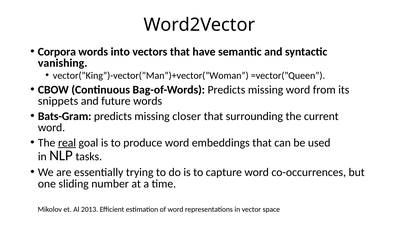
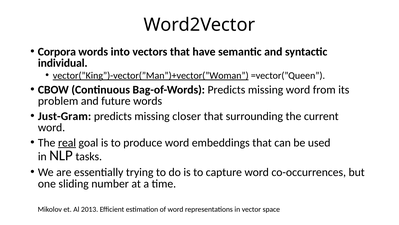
vanishing: vanishing -> individual
vector(”King”)-vector(”Man”)+vector(”Woman underline: none -> present
snippets: snippets -> problem
Bats-Gram: Bats-Gram -> Just-Gram
